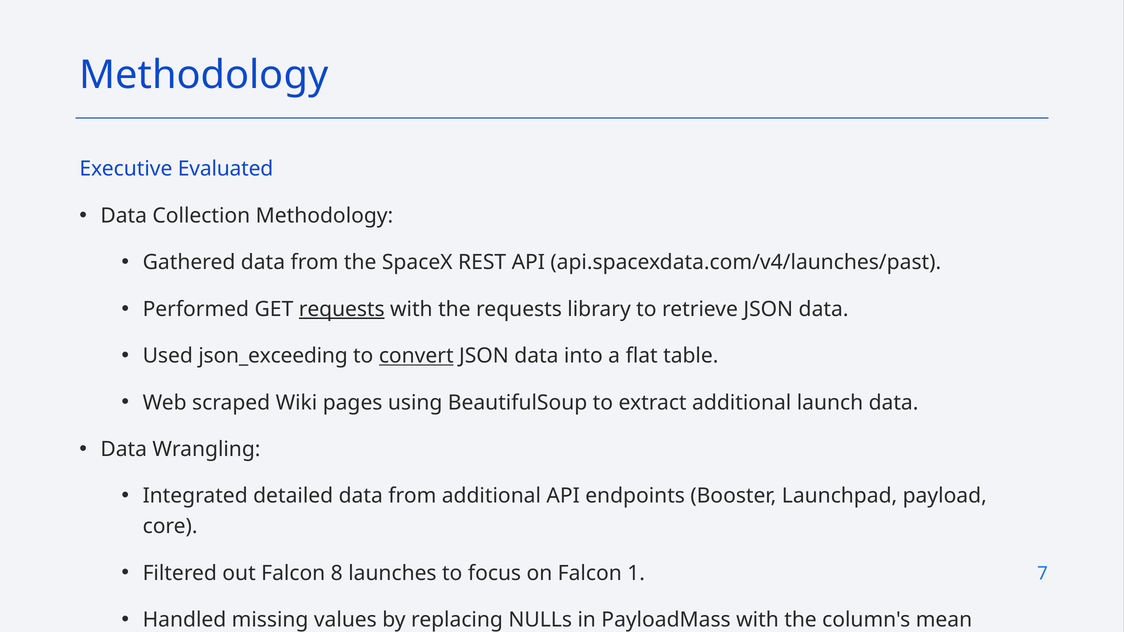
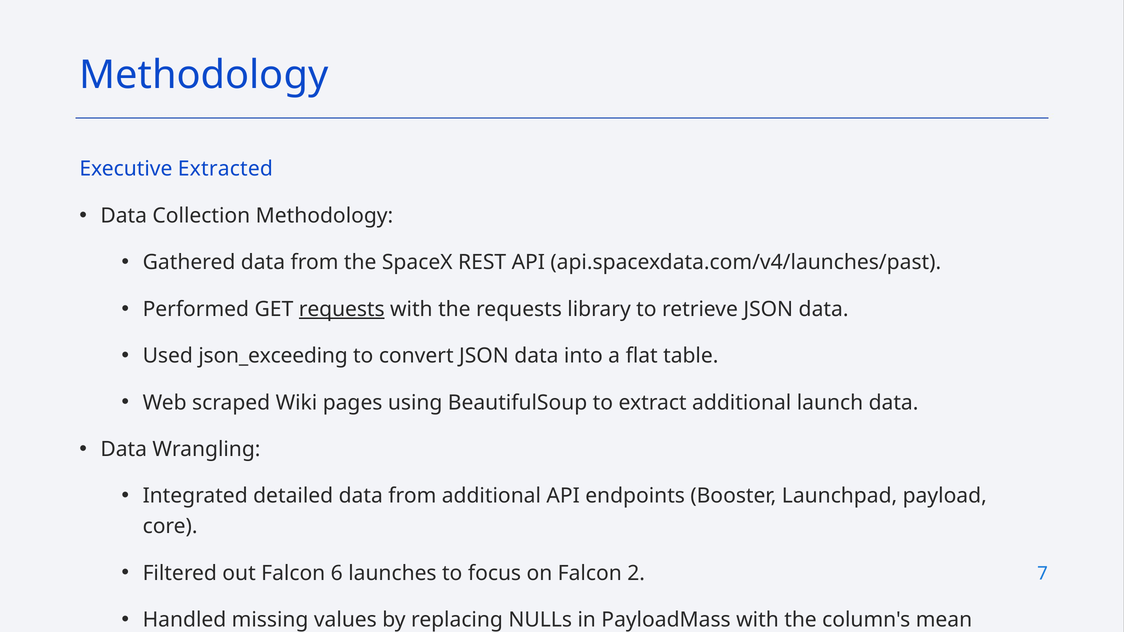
Evaluated: Evaluated -> Extracted
convert underline: present -> none
8: 8 -> 6
1: 1 -> 2
